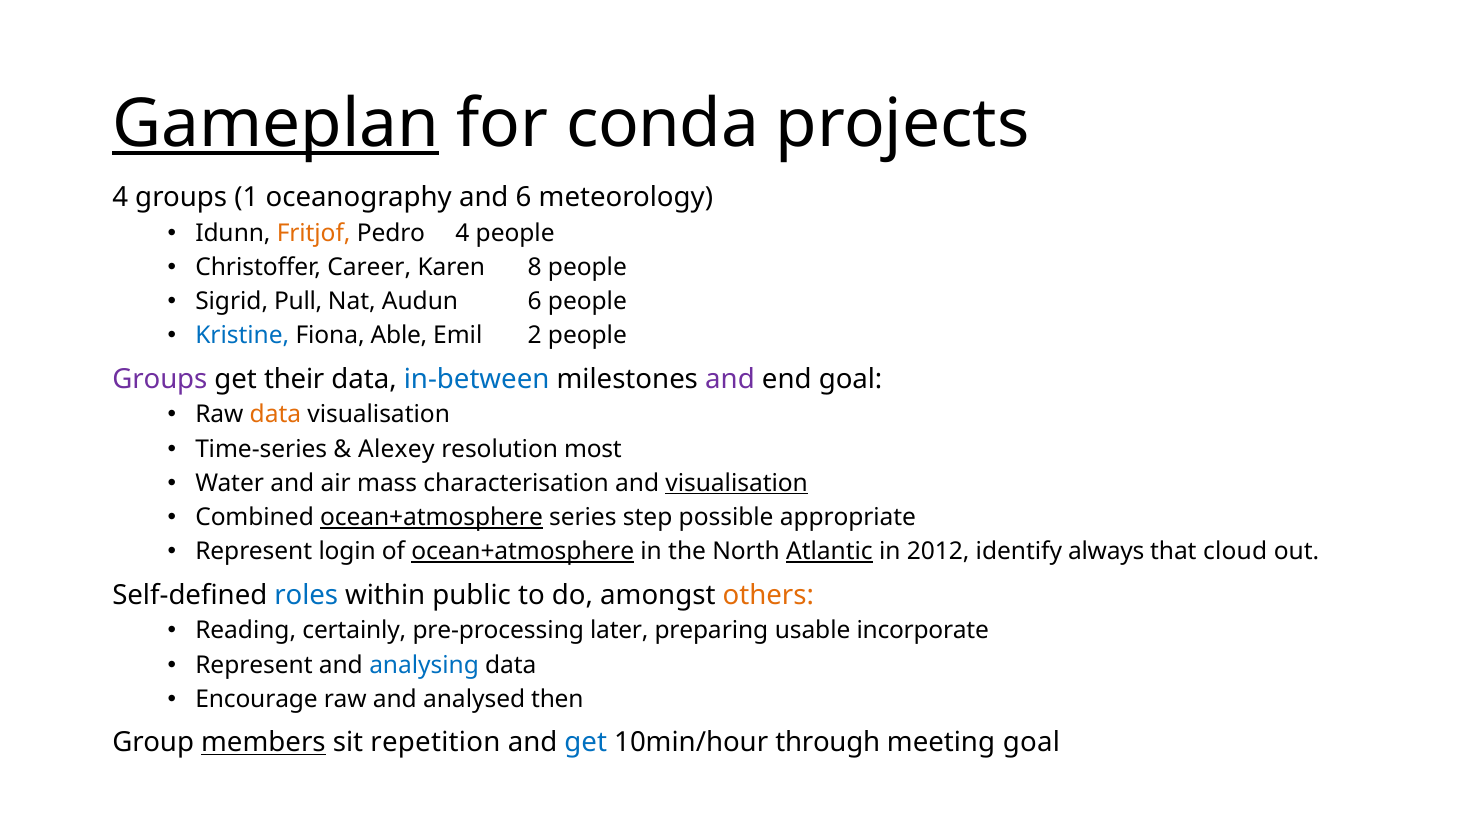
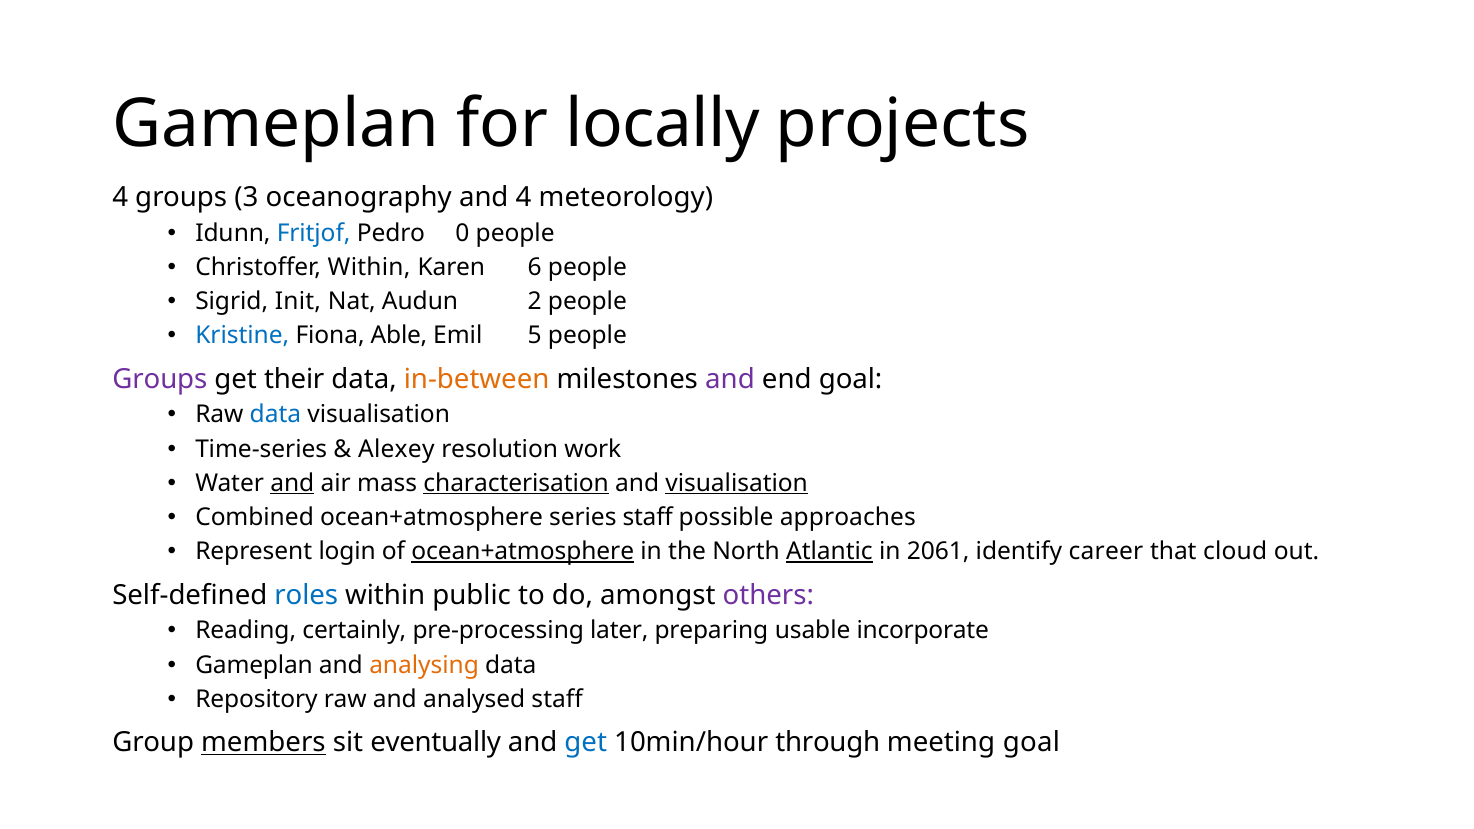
Gameplan at (276, 124) underline: present -> none
conda: conda -> locally
1: 1 -> 3
and 6: 6 -> 4
Fritjof colour: orange -> blue
Pedro 4: 4 -> 0
Christoffer Career: Career -> Within
8: 8 -> 6
Pull: Pull -> Init
Audun 6: 6 -> 2
2: 2 -> 5
in-between colour: blue -> orange
data at (275, 415) colour: orange -> blue
most: most -> work
and at (292, 483) underline: none -> present
characterisation underline: none -> present
ocean+atmosphere at (431, 517) underline: present -> none
series step: step -> staff
appropriate: appropriate -> approaches
2012: 2012 -> 2061
always: always -> career
others colour: orange -> purple
Represent at (254, 665): Represent -> Gameplan
analysing colour: blue -> orange
Encourage: Encourage -> Repository
analysed then: then -> staff
repetition: repetition -> eventually
